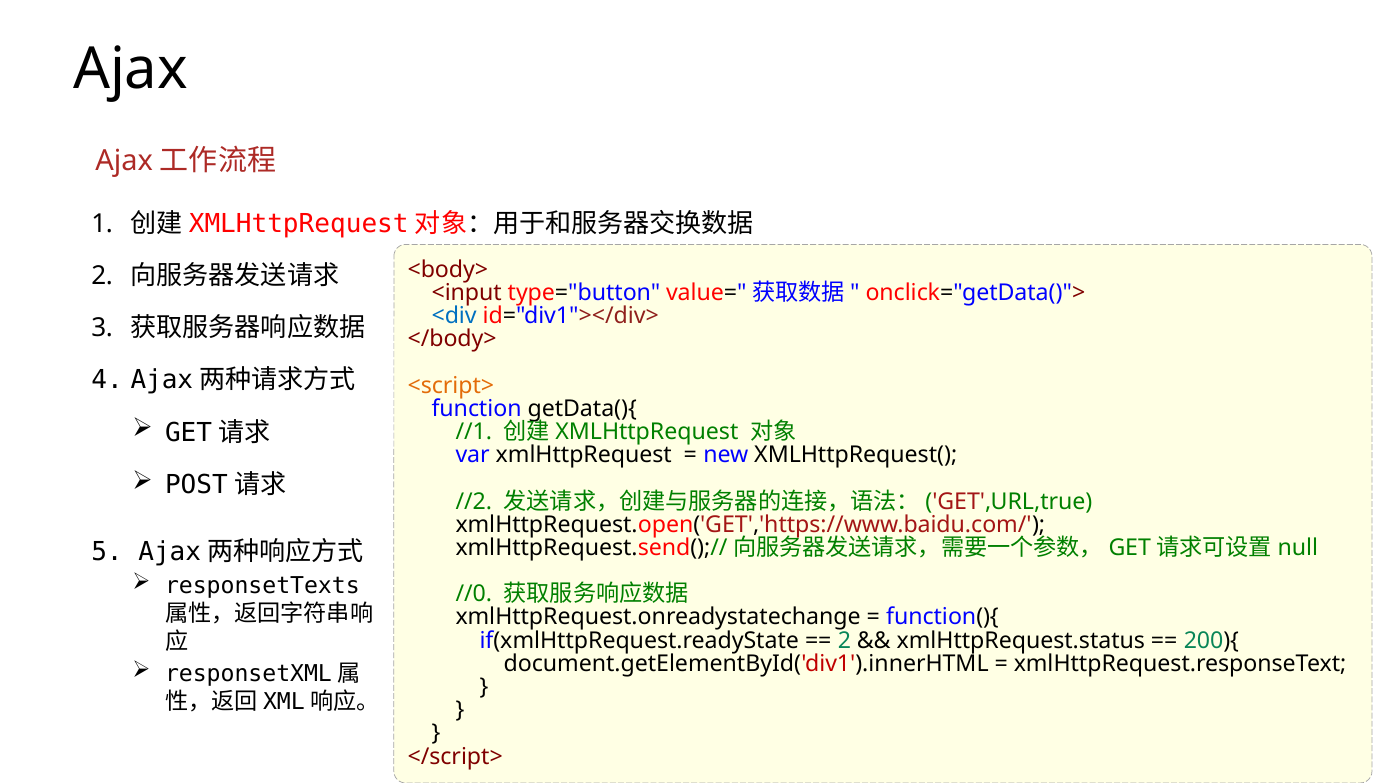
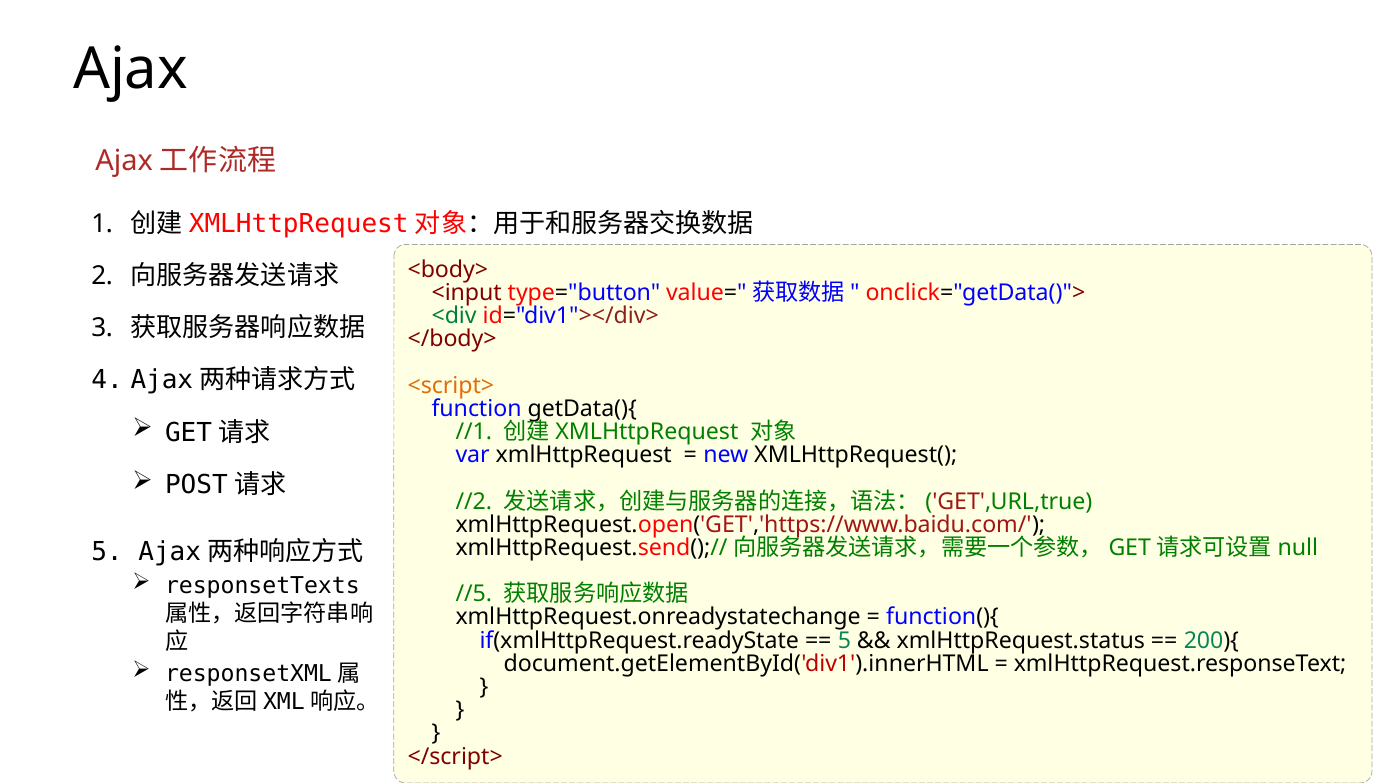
<div colour: blue -> green
//0: //0 -> //5
2 at (844, 640): 2 -> 5
